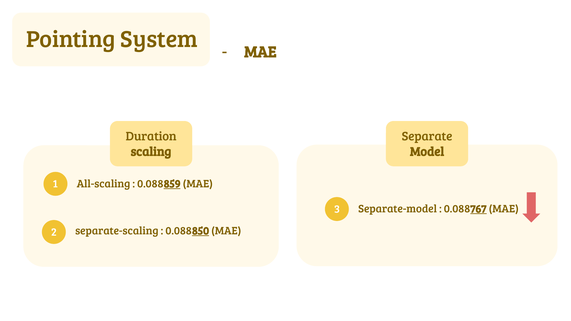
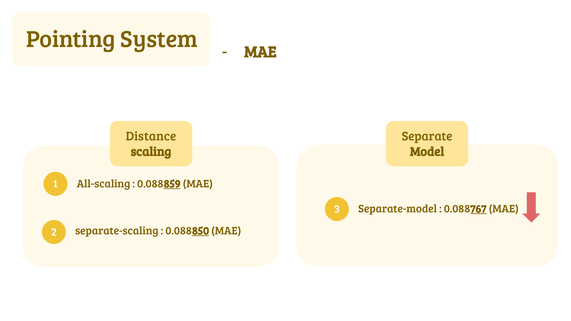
Duration: Duration -> Distance
